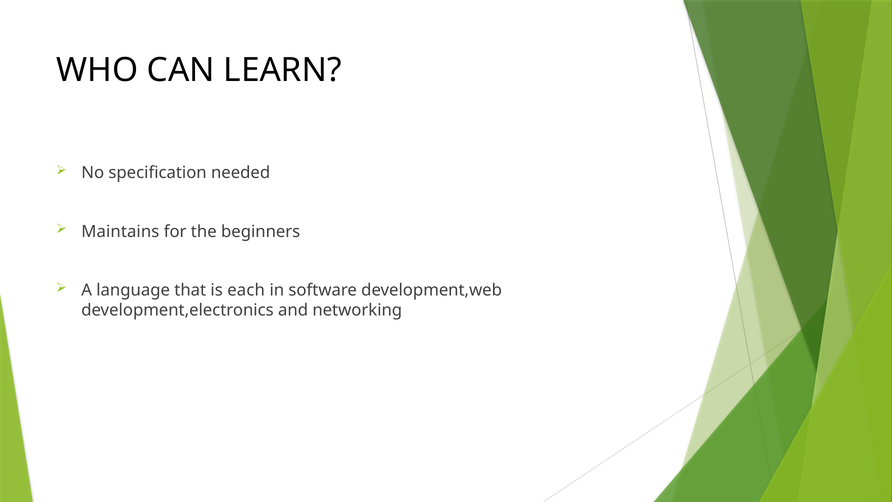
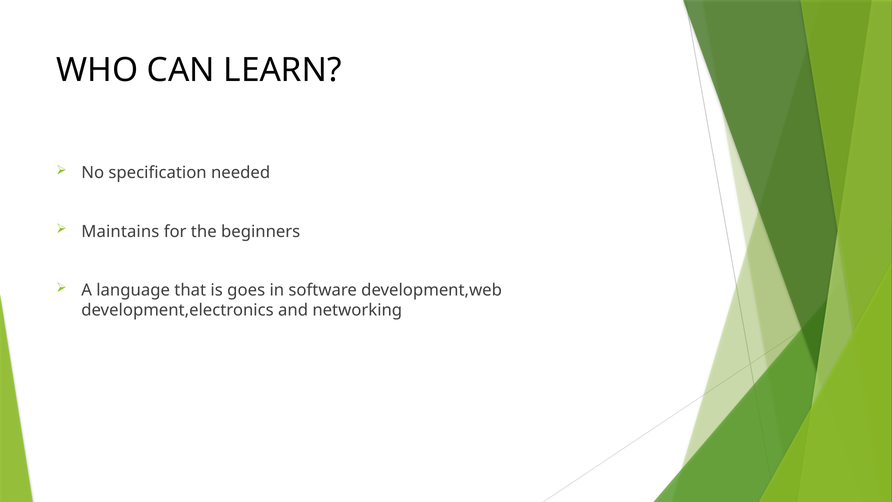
each: each -> goes
